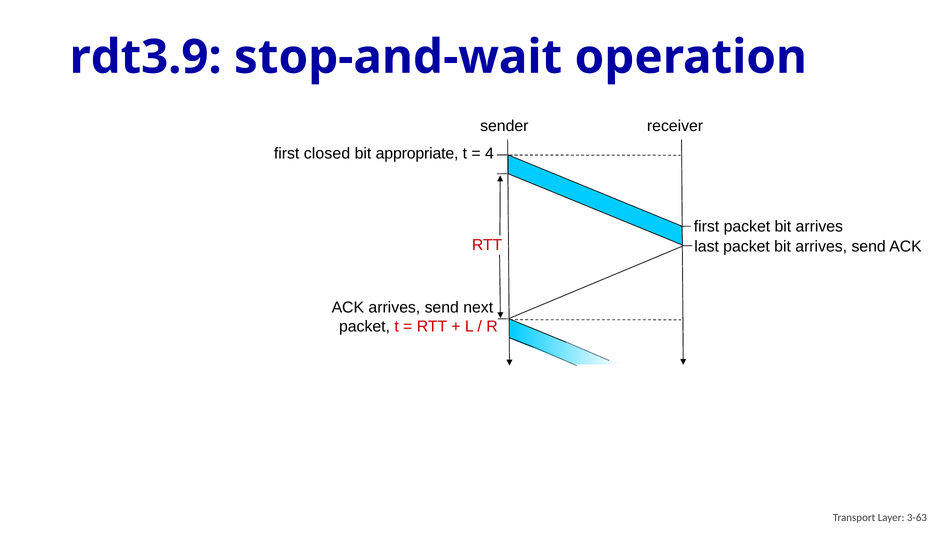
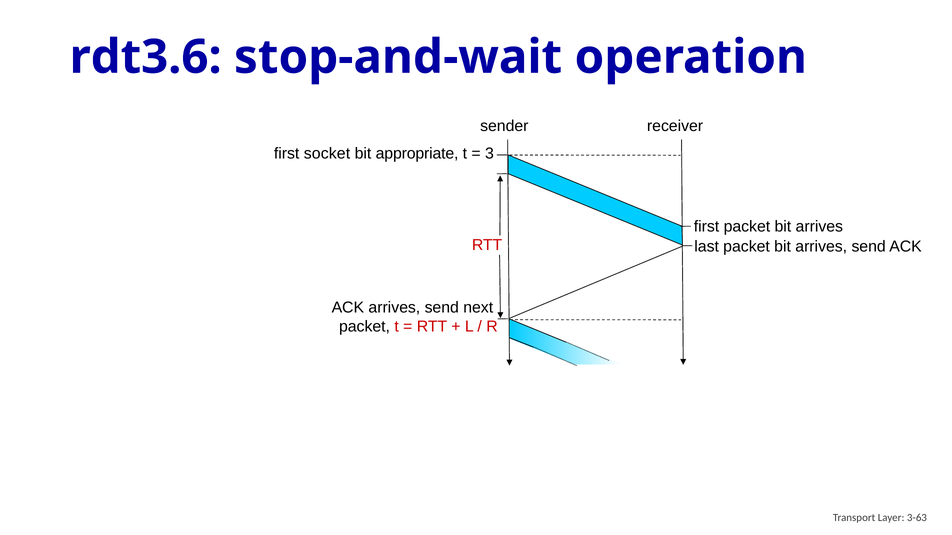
rdt3.9: rdt3.9 -> rdt3.6
closed: closed -> socket
4: 4 -> 3
